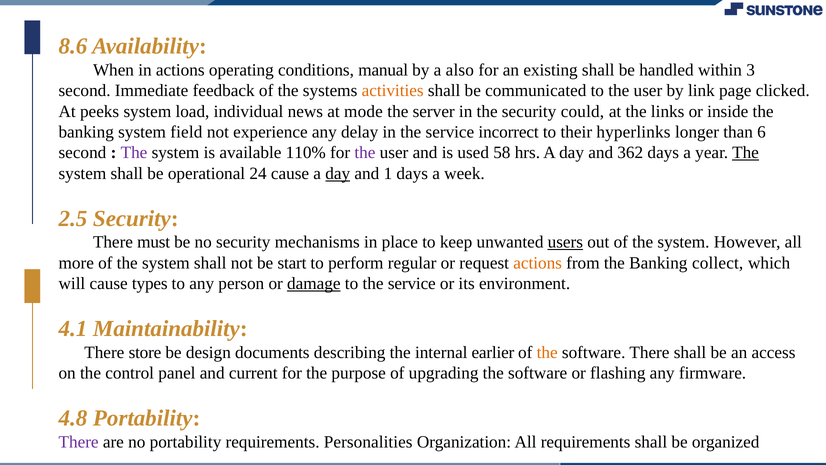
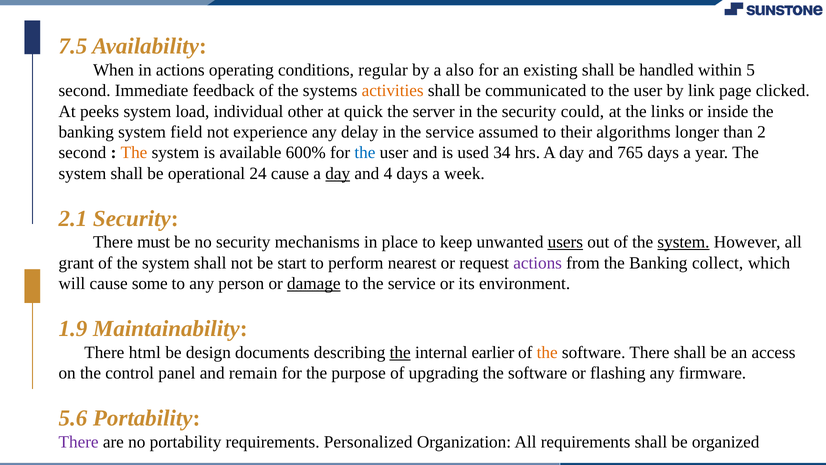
8.6: 8.6 -> 7.5
manual: manual -> regular
3: 3 -> 5
news: news -> other
mode: mode -> quick
incorrect: incorrect -> assumed
hyperlinks: hyperlinks -> algorithms
6: 6 -> 2
The at (134, 153) colour: purple -> orange
110%: 110% -> 600%
the at (365, 153) colour: purple -> blue
58: 58 -> 34
362: 362 -> 765
The at (746, 153) underline: present -> none
1: 1 -> 4
2.5: 2.5 -> 2.1
system at (683, 242) underline: none -> present
more: more -> grant
regular: regular -> nearest
actions at (538, 263) colour: orange -> purple
types: types -> some
4.1: 4.1 -> 1.9
store: store -> html
the at (400, 352) underline: none -> present
current: current -> remain
4.8: 4.8 -> 5.6
Personalities: Personalities -> Personalized
